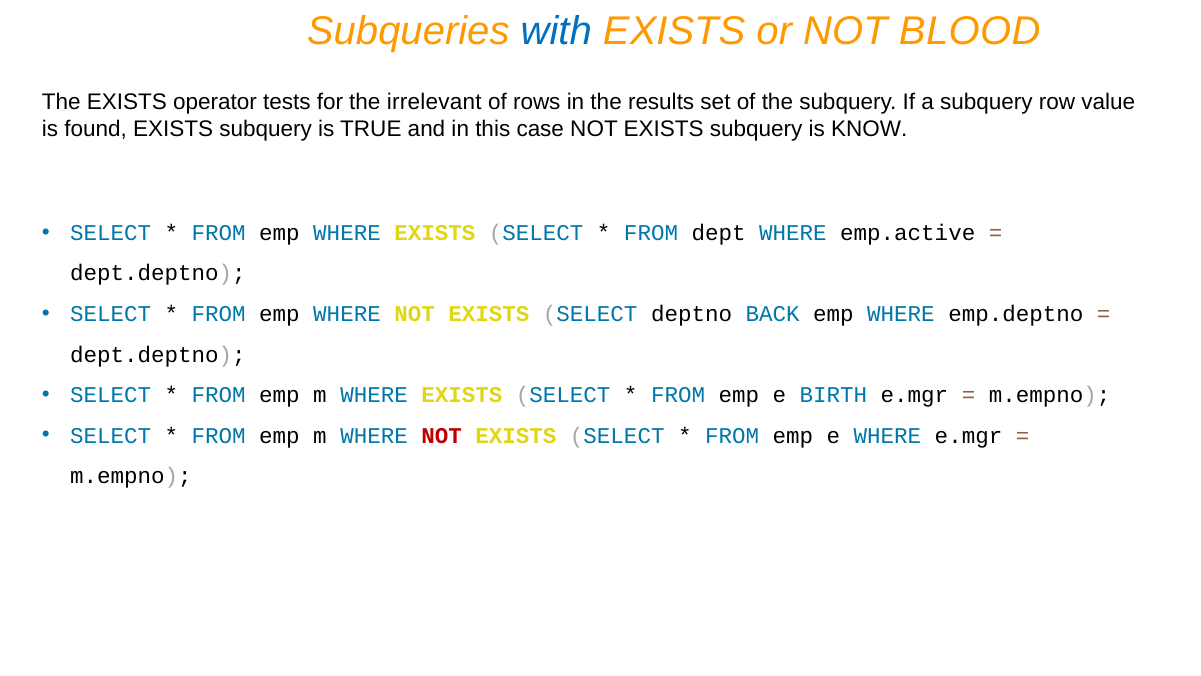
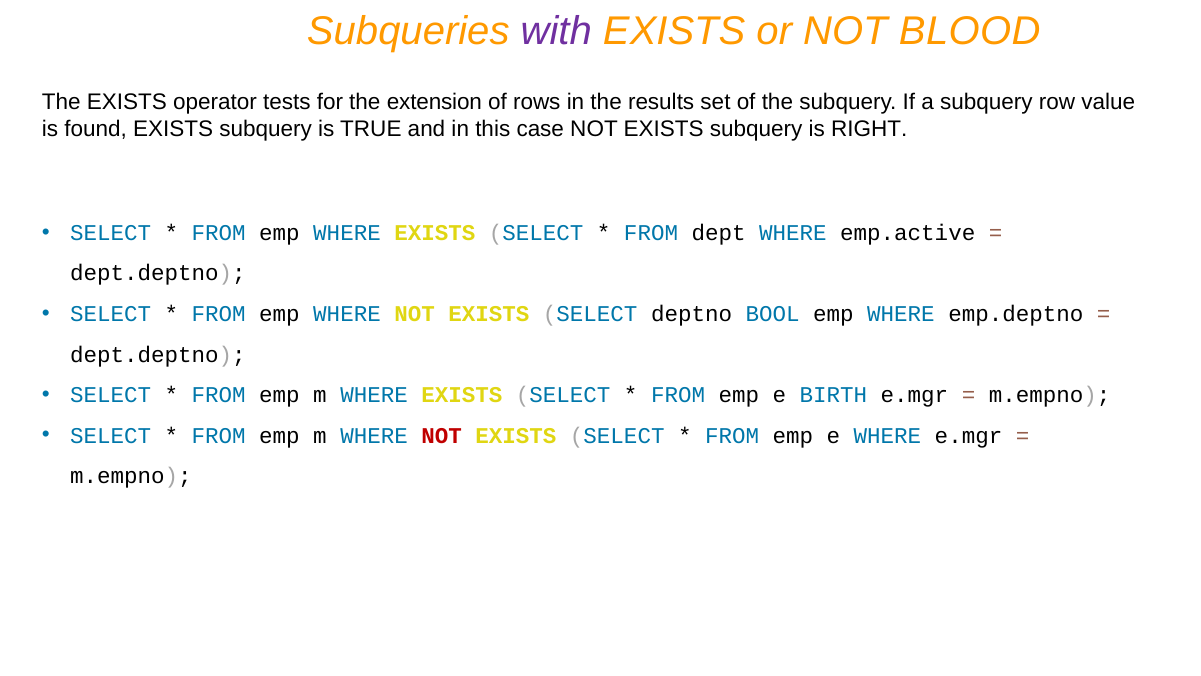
with colour: blue -> purple
irrelevant: irrelevant -> extension
KNOW: KNOW -> RIGHT
BACK: BACK -> BOOL
